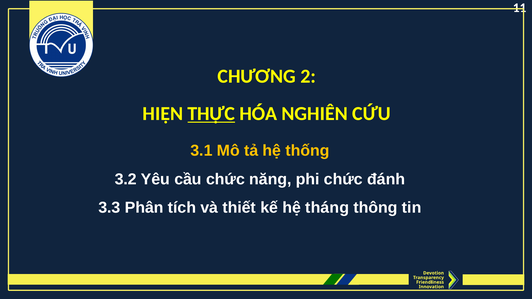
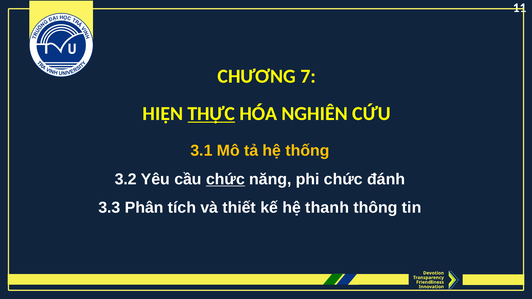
2: 2 -> 7
chức at (225, 180) underline: none -> present
tháng: tháng -> thanh
